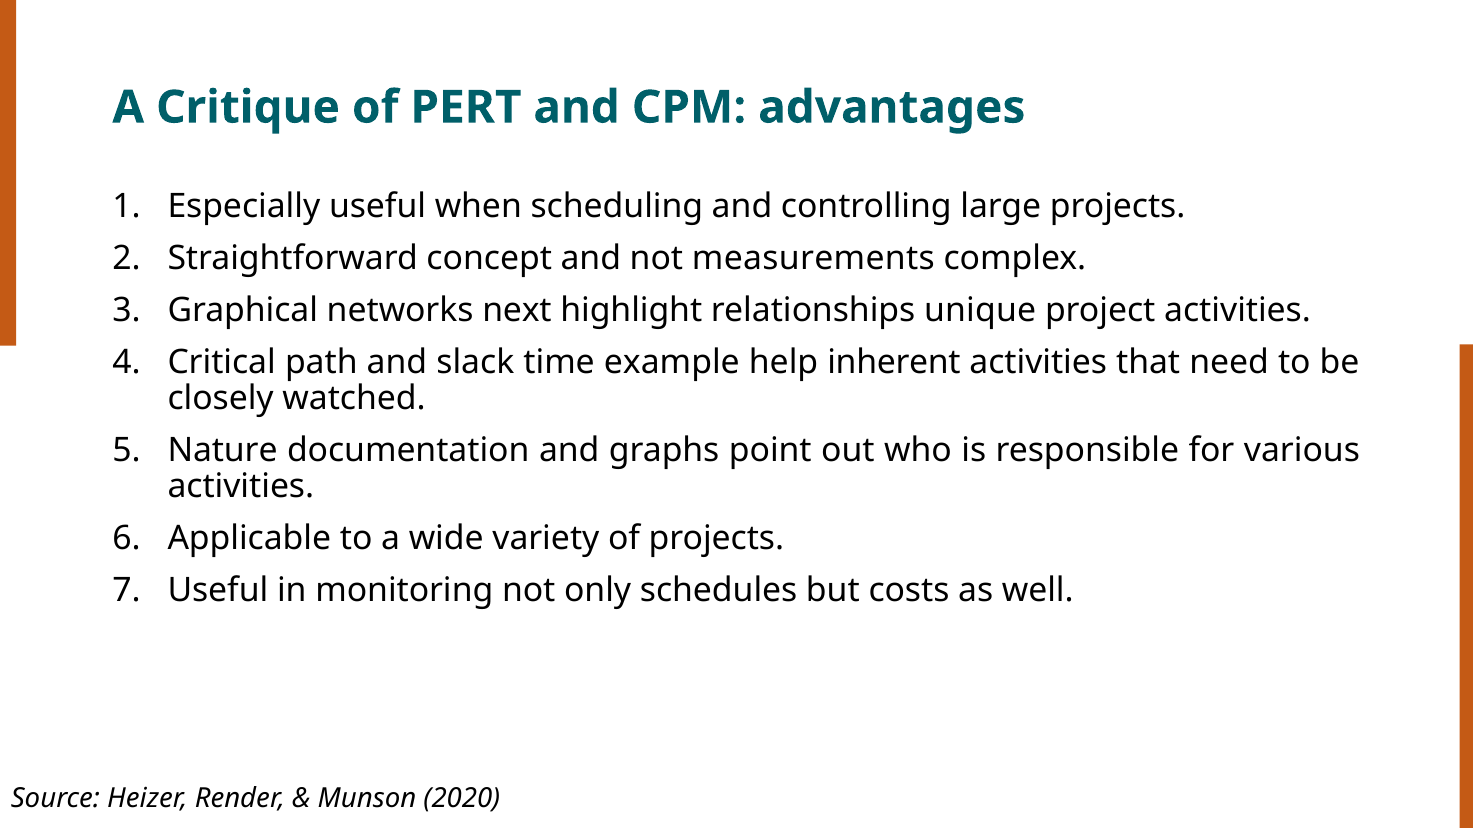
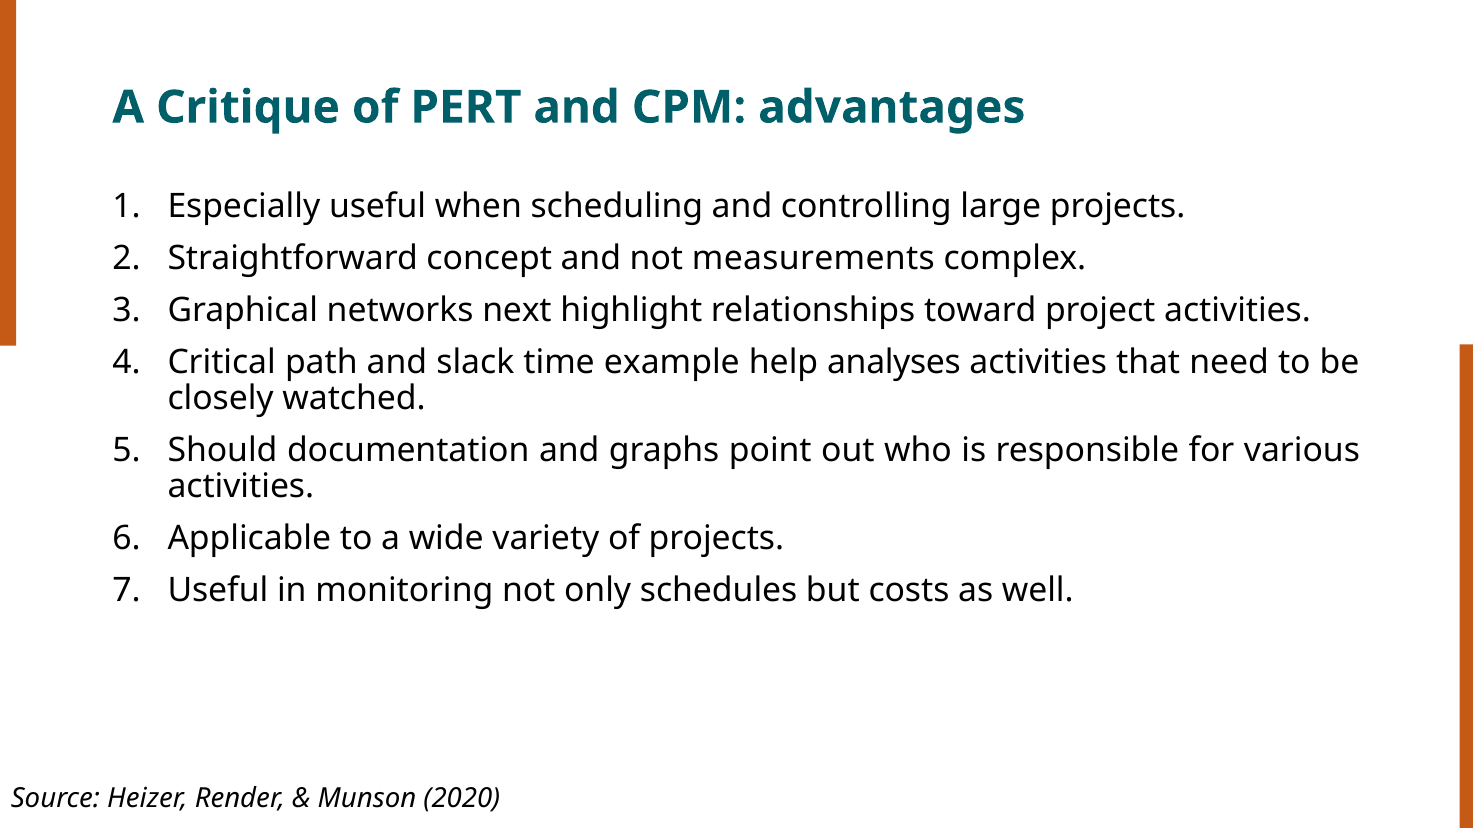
unique: unique -> toward
inherent: inherent -> analyses
Nature: Nature -> Should
